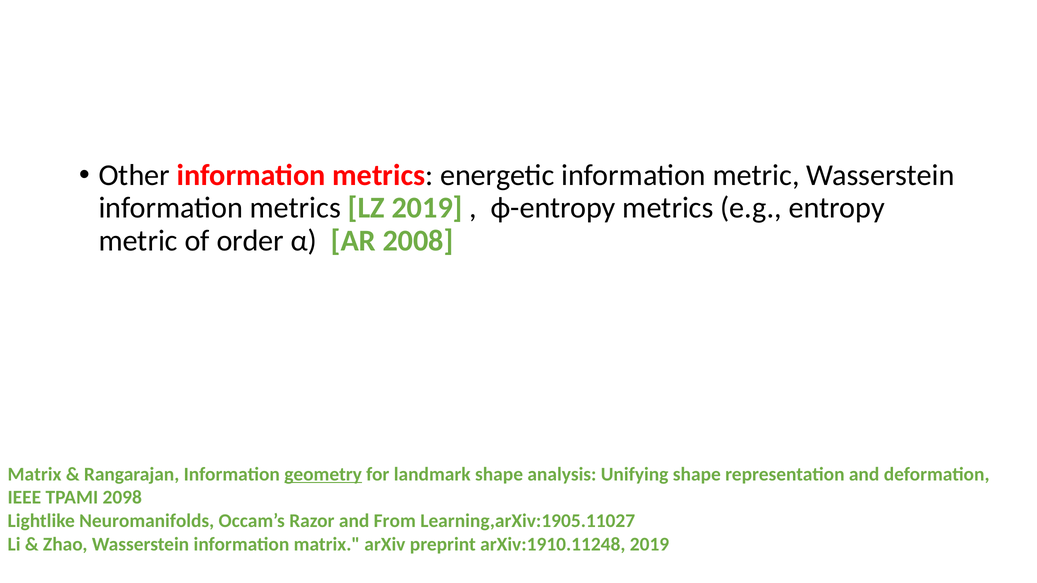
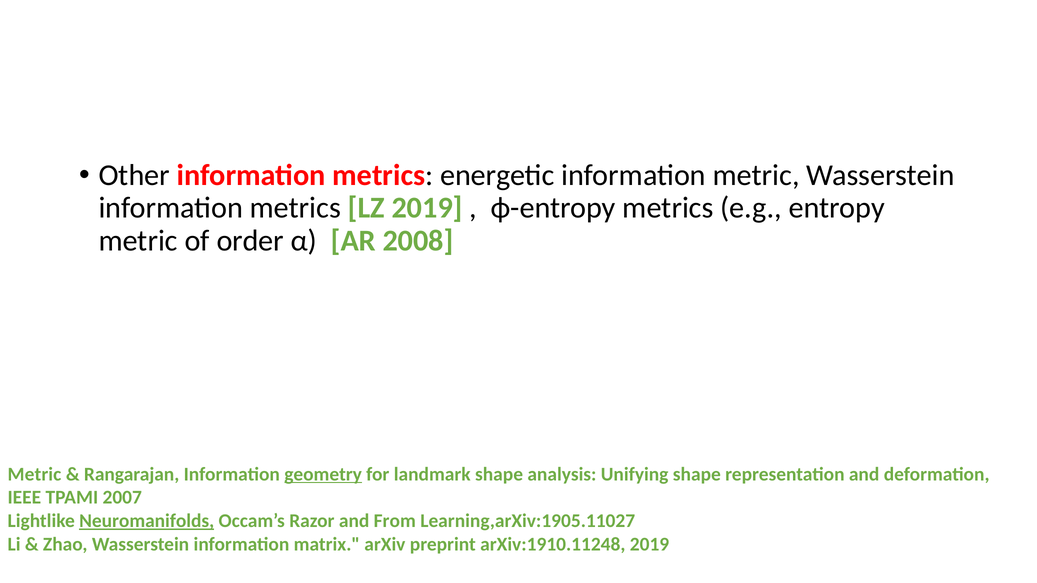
Matrix at (35, 474): Matrix -> Metric
2098: 2098 -> 2007
Neuromanifolds underline: none -> present
